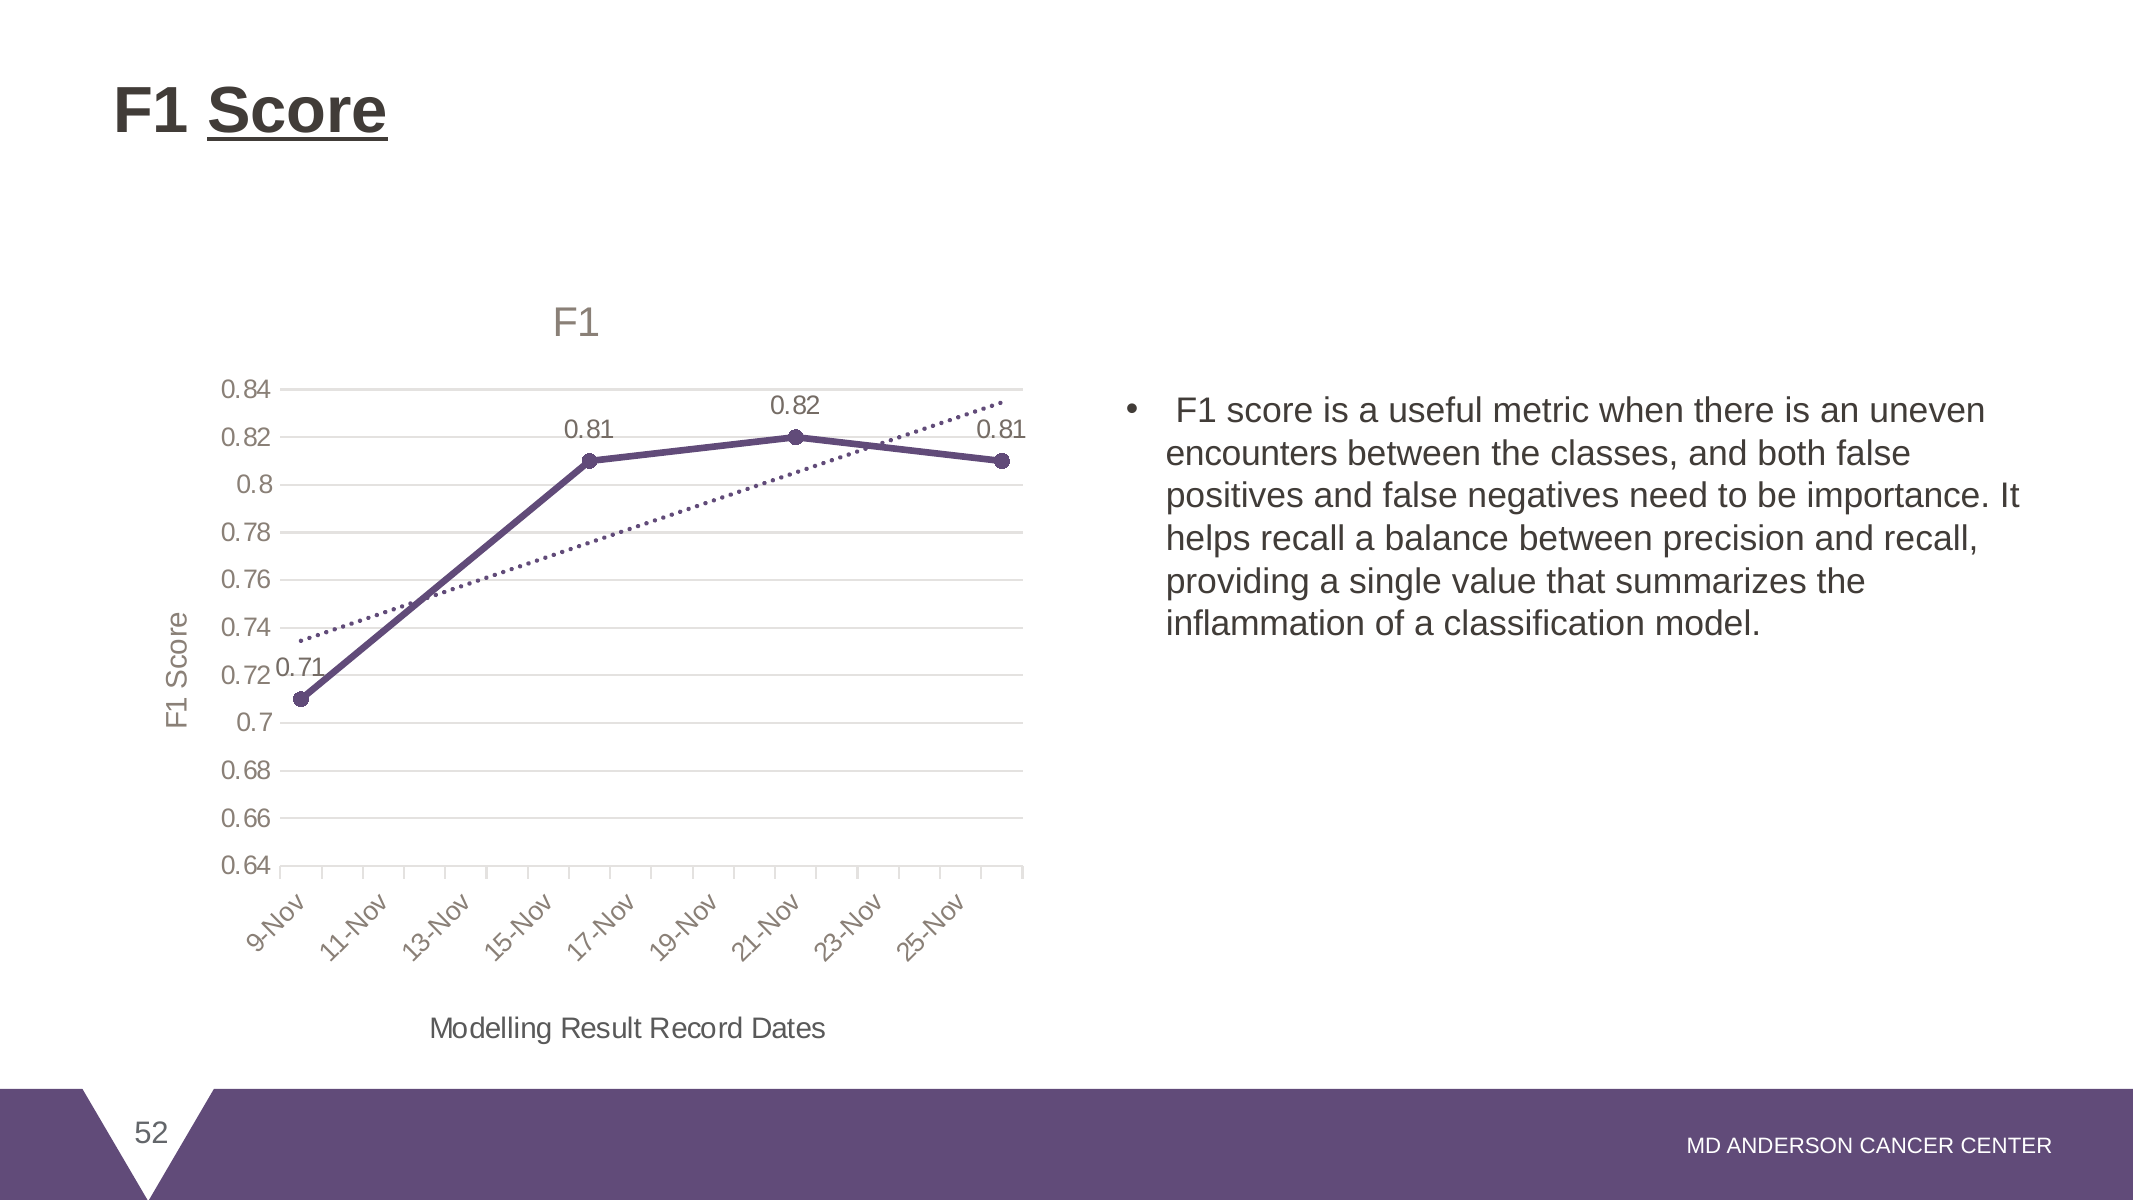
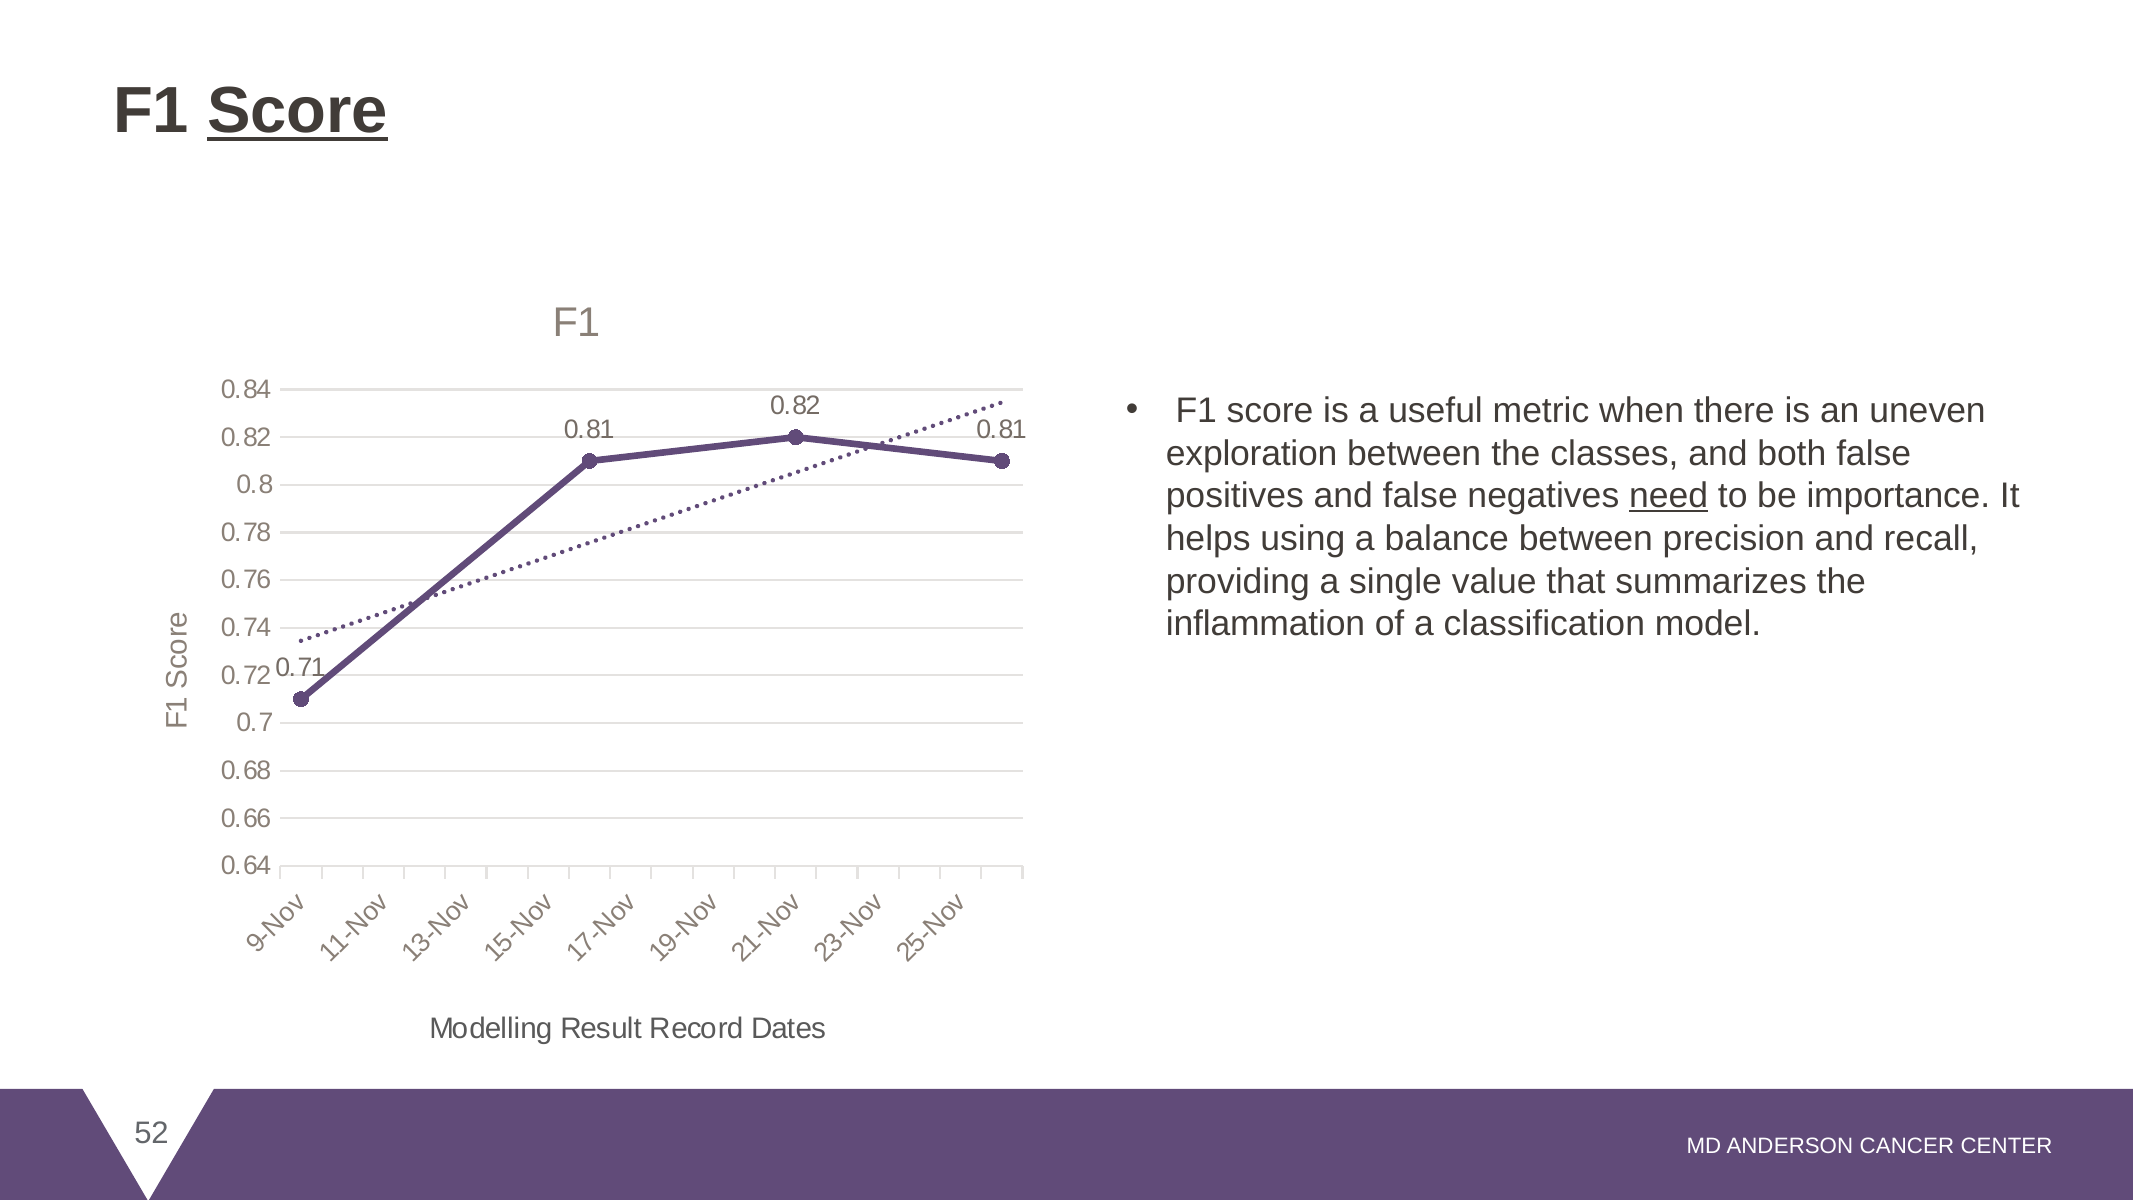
encounters: encounters -> exploration
need underline: none -> present
helps recall: recall -> using
